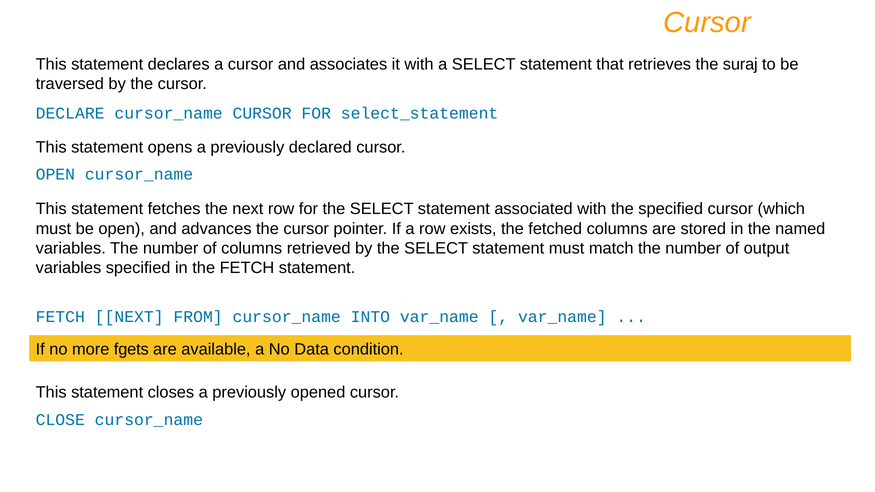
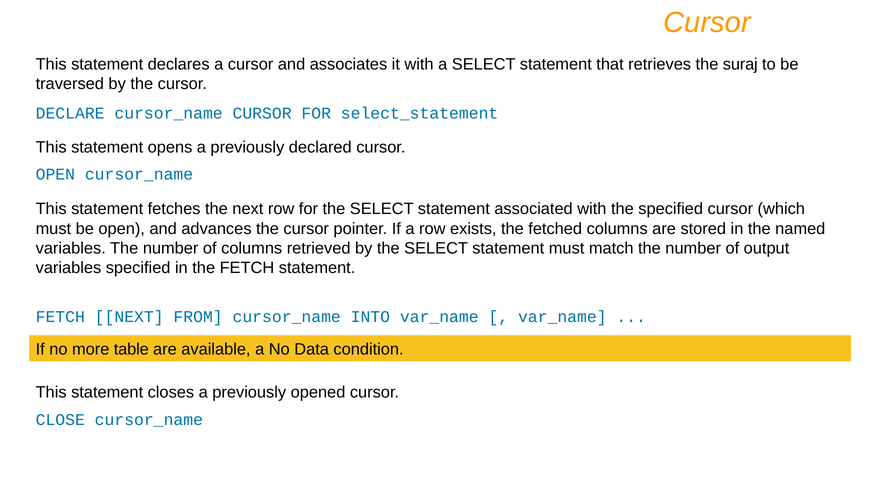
fgets: fgets -> table
